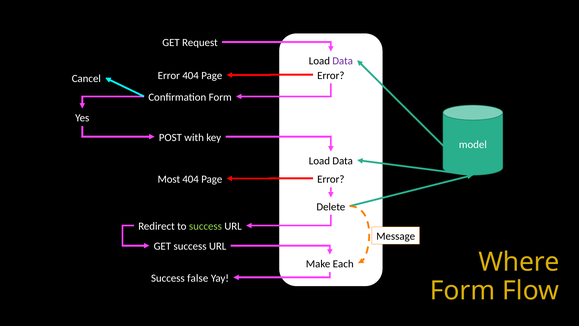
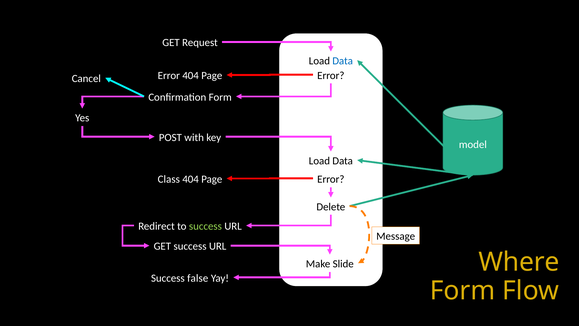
Data at (343, 61) colour: purple -> blue
Most: Most -> Class
Each: Each -> Slide
